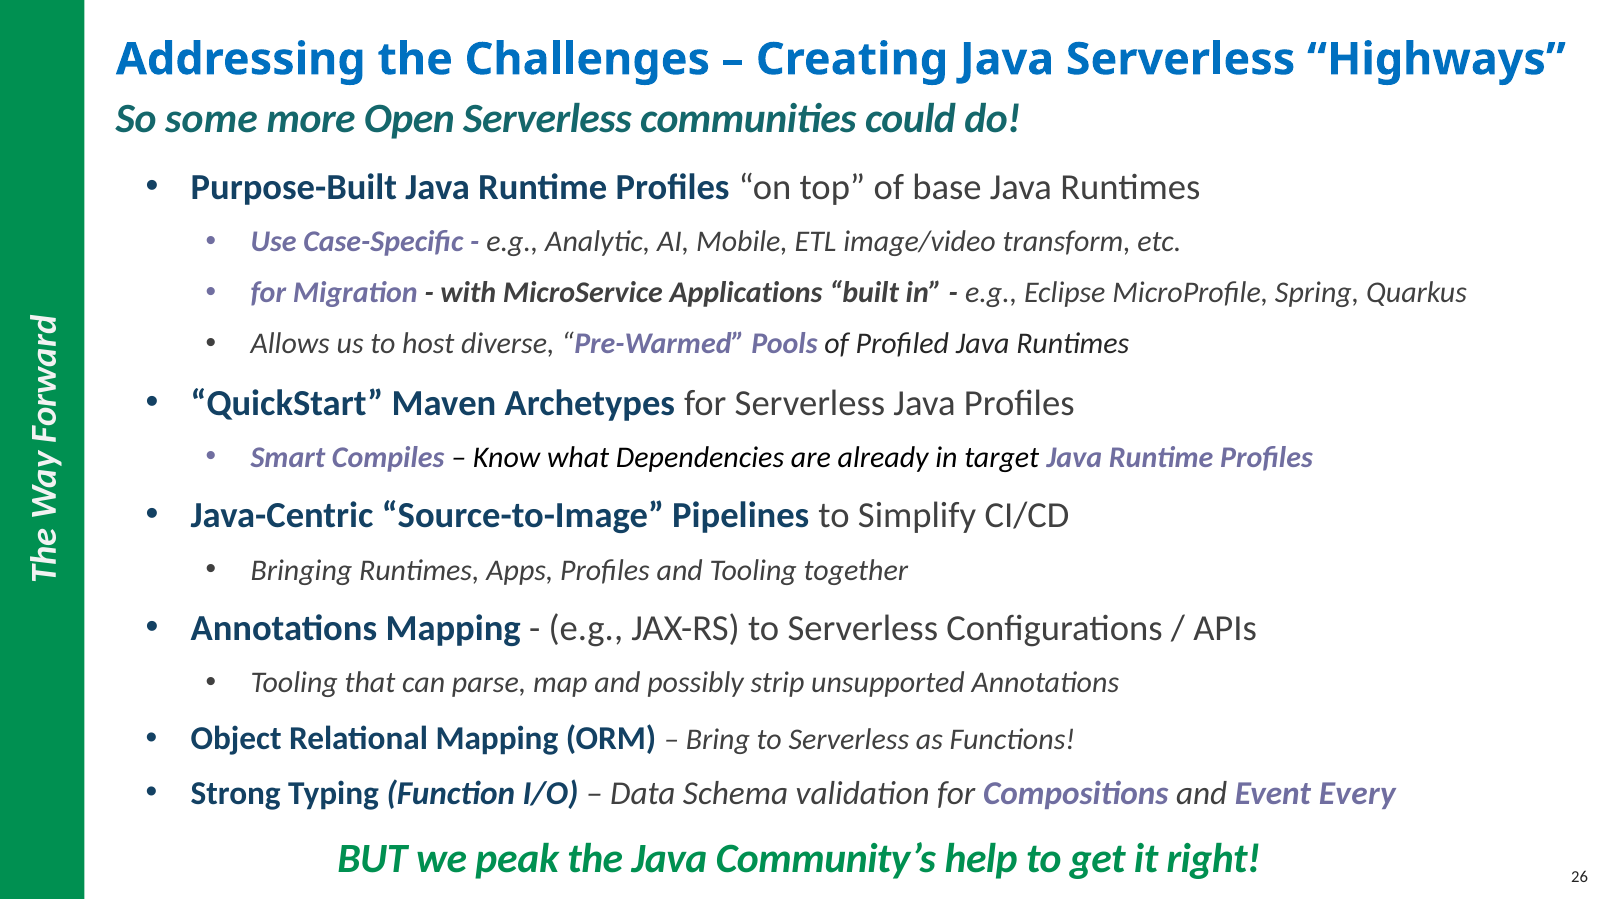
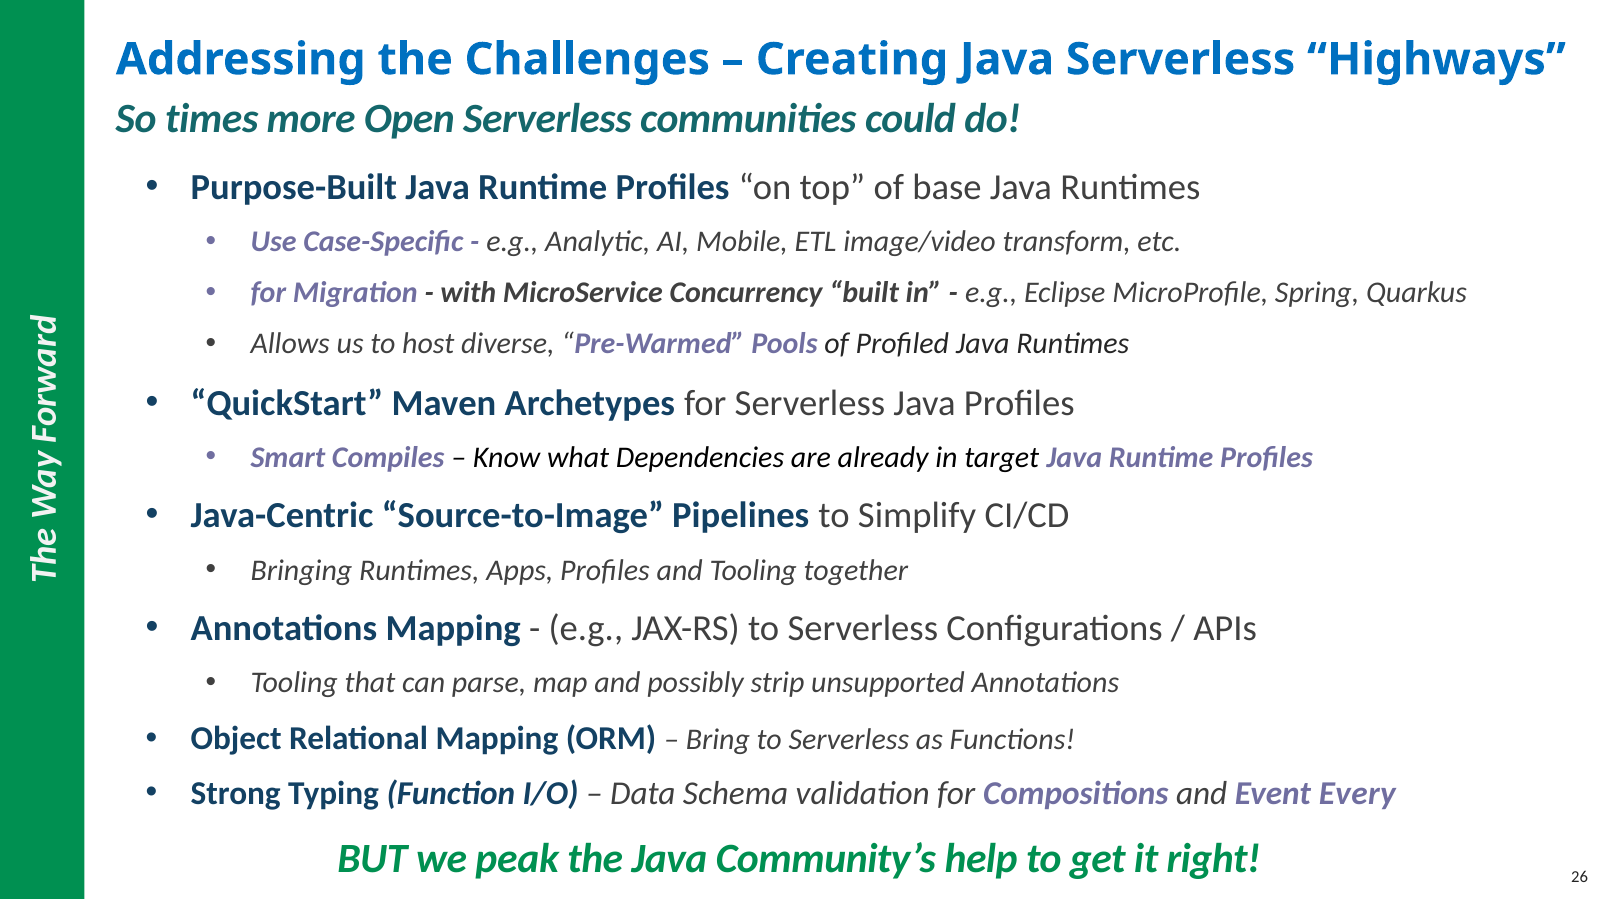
some: some -> times
Applications: Applications -> Concurrency
